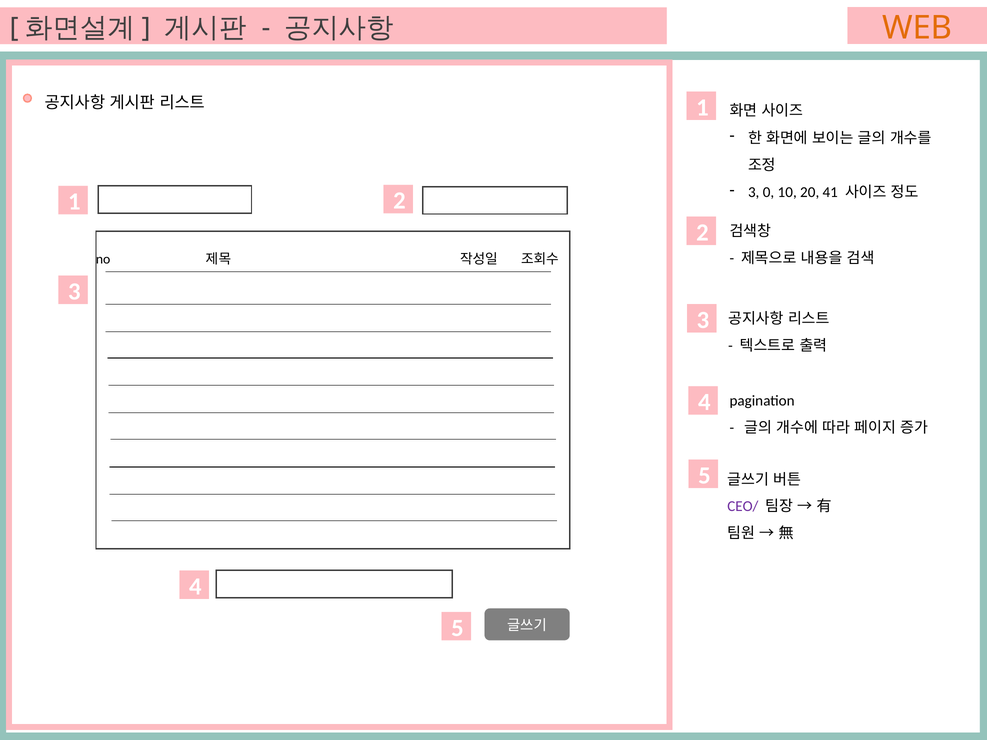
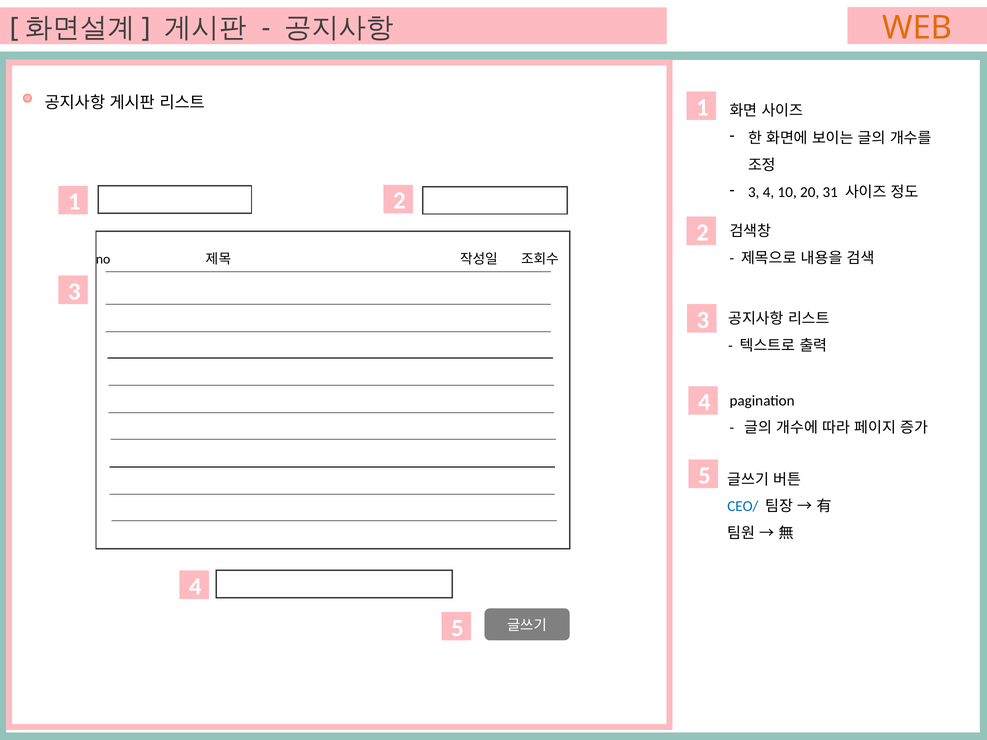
0 at (769, 193): 0 -> 4
41: 41 -> 31
CEO/ colour: purple -> blue
